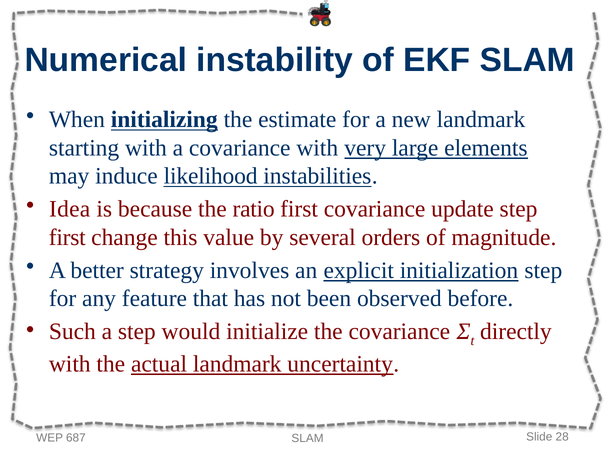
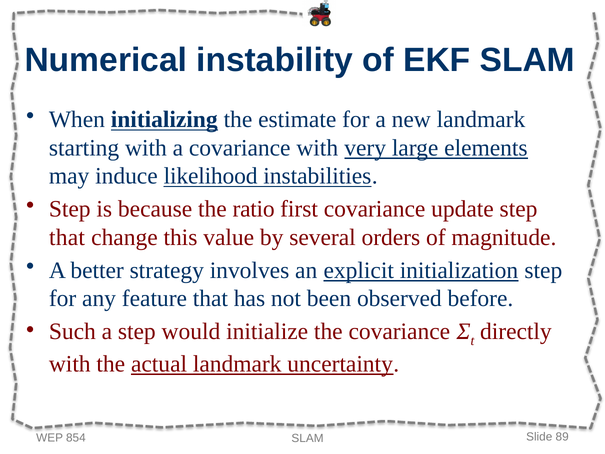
Idea at (70, 209): Idea -> Step
first at (67, 237): first -> that
687: 687 -> 854
28: 28 -> 89
